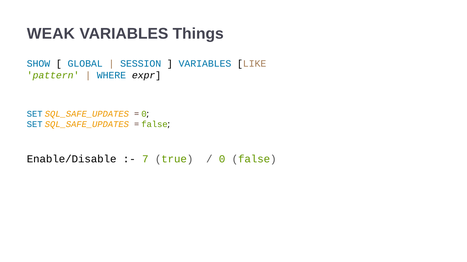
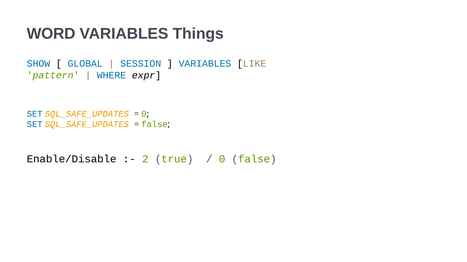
WEAK: WEAK -> WORD
7: 7 -> 2
